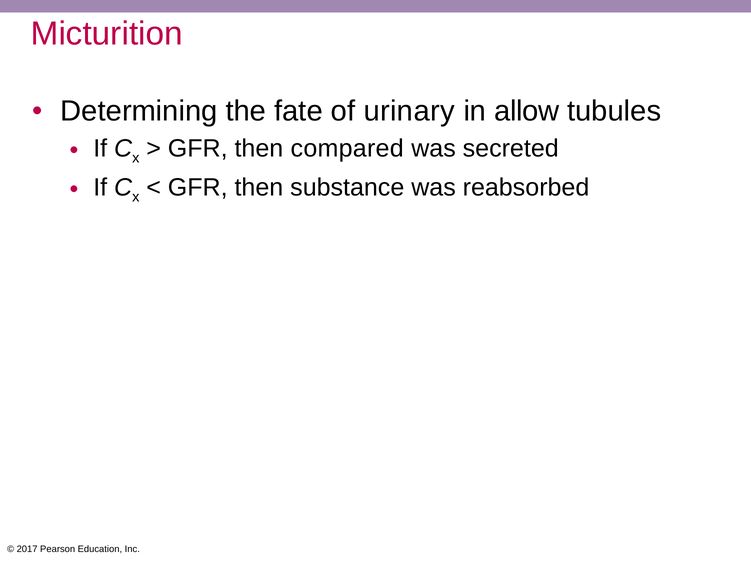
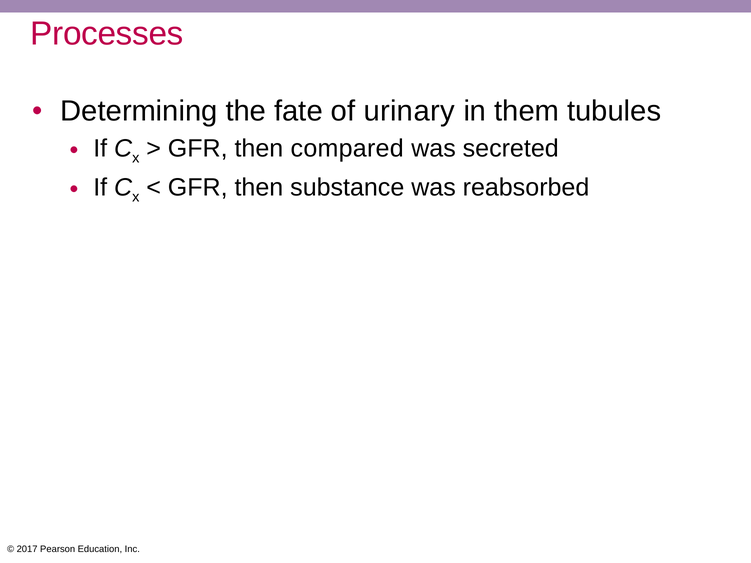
Micturition: Micturition -> Processes
allow: allow -> them
